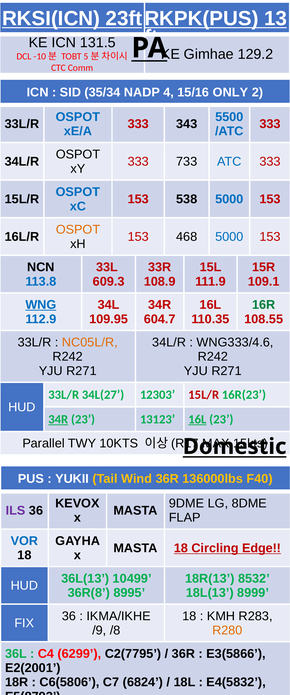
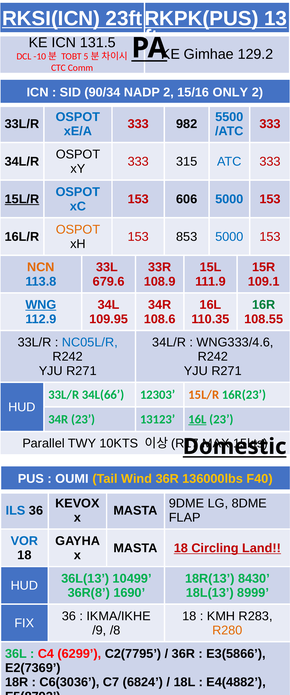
35/34: 35/34 -> 90/34
NADP 4: 4 -> 2
343: 343 -> 982
733: 733 -> 315
15L/R at (22, 199) underline: none -> present
538: 538 -> 606
468: 468 -> 853
NCN colour: black -> orange
609.3: 609.3 -> 679.6
604.7: 604.7 -> 108.6
NC05L/R colour: orange -> blue
34L(27: 34L(27 -> 34L(66
15L/R at (204, 394) colour: red -> orange
34R at (58, 419) underline: present -> none
YUKII: YUKII -> OUMI
ILS colour: purple -> blue
Edge: Edge -> Land
8532: 8532 -> 8430
8995: 8995 -> 1690
E2(2001: E2(2001 -> E2(7369
C6(5806: C6(5806 -> C6(3036
E4(5832: E4(5832 -> E4(4882
